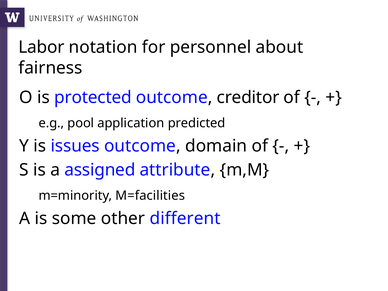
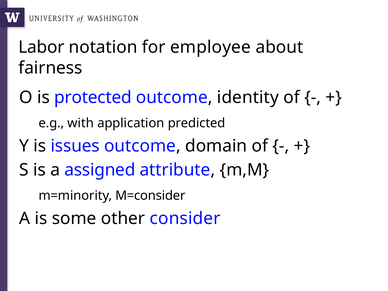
personnel: personnel -> employee
creditor: creditor -> identity
pool: pool -> with
M=facilities: M=facilities -> M=consider
different: different -> consider
